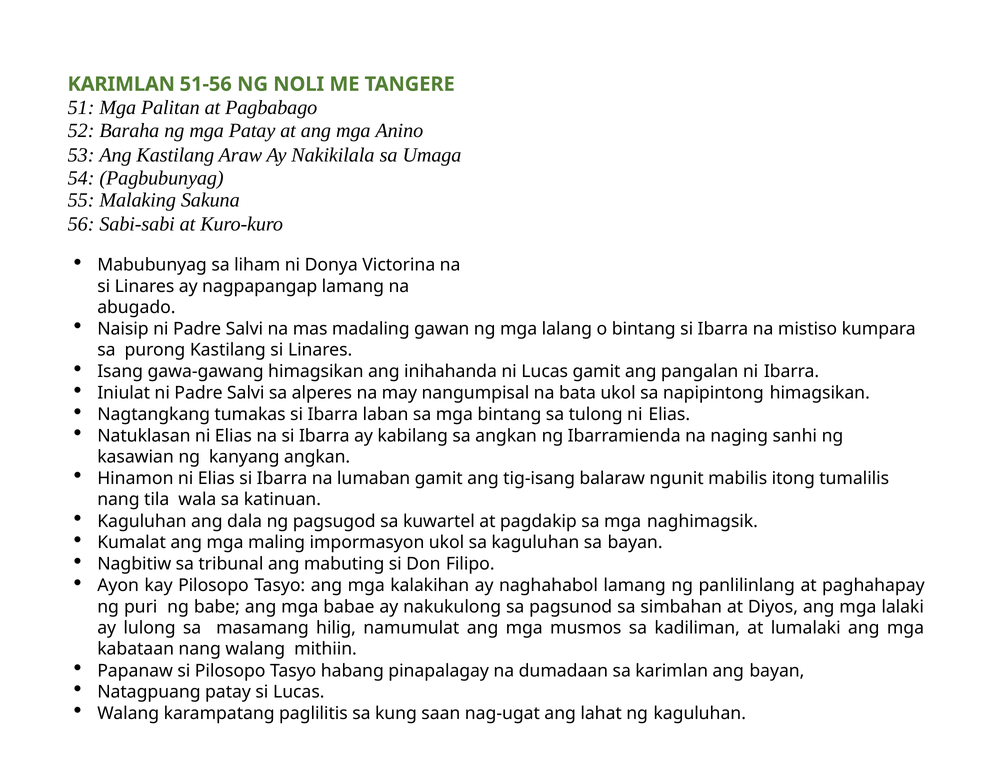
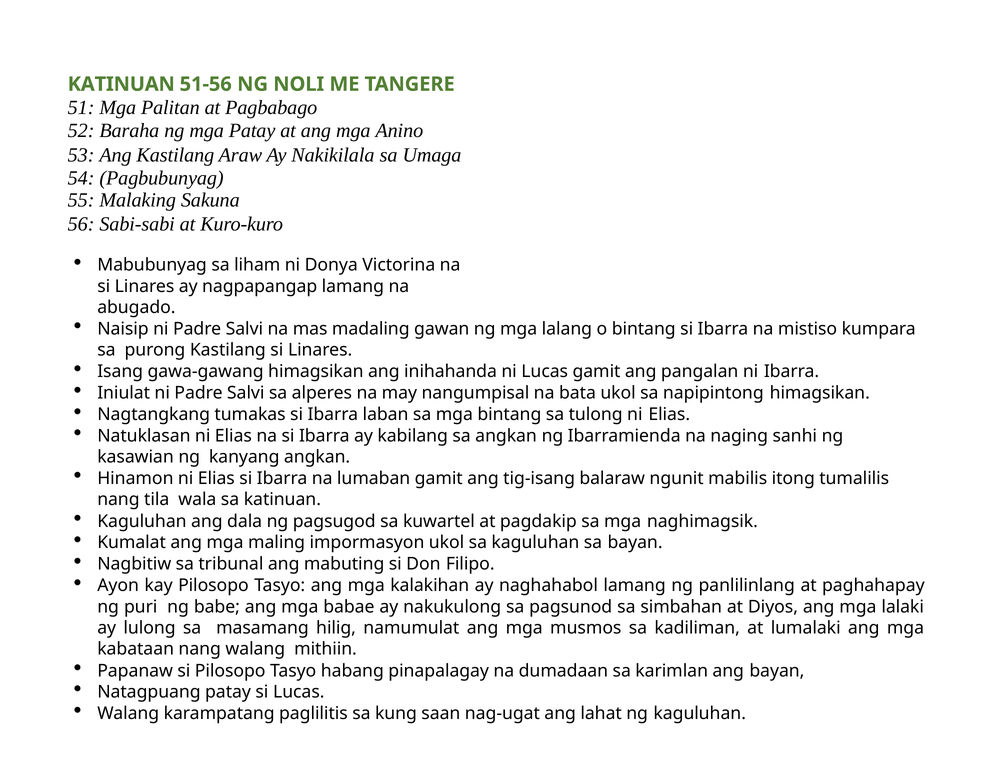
KARIMLAN at (121, 84): KARIMLAN -> KATINUAN
